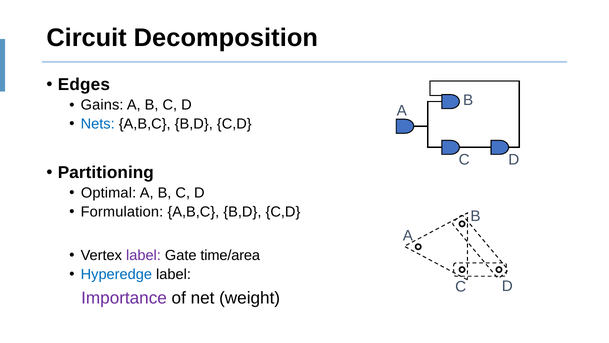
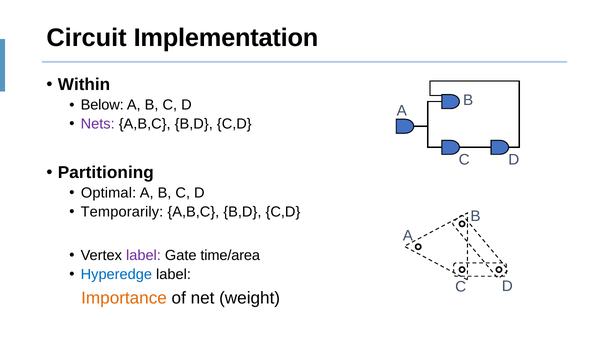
Decomposition: Decomposition -> Implementation
Edges: Edges -> Within
Gains: Gains -> Below
Nets colour: blue -> purple
Formulation: Formulation -> Temporarily
Importance colour: purple -> orange
